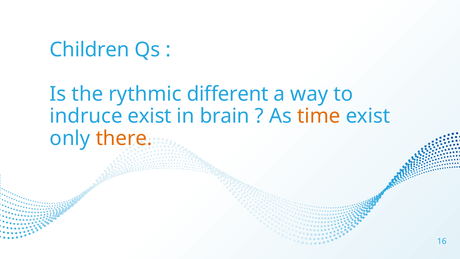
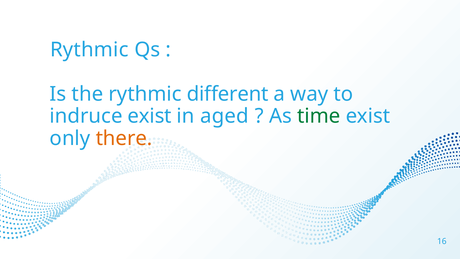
Children at (90, 50): Children -> Rythmic
brain: brain -> aged
time colour: orange -> green
